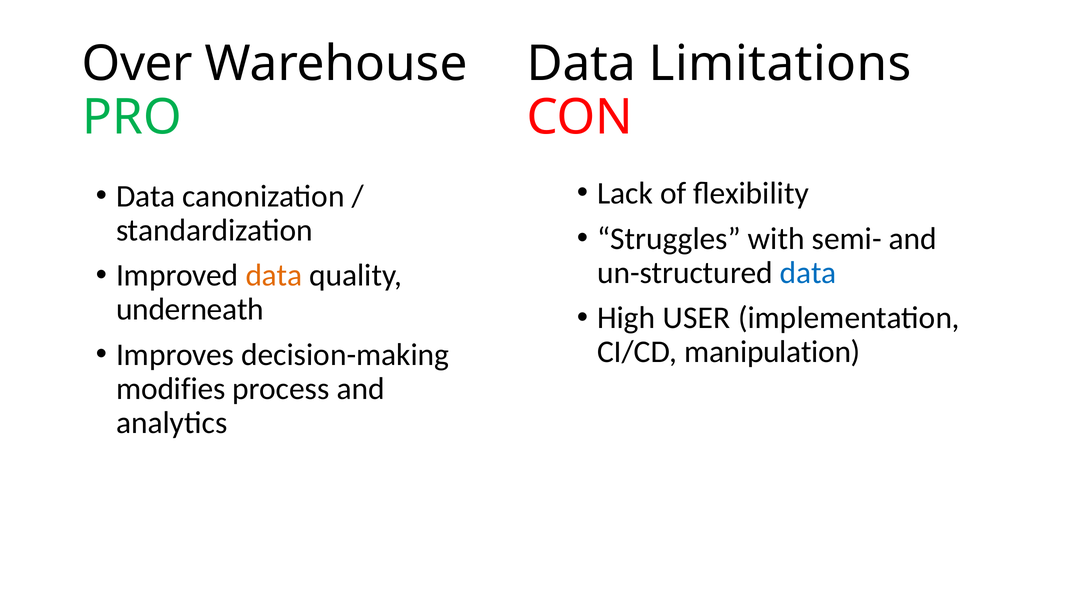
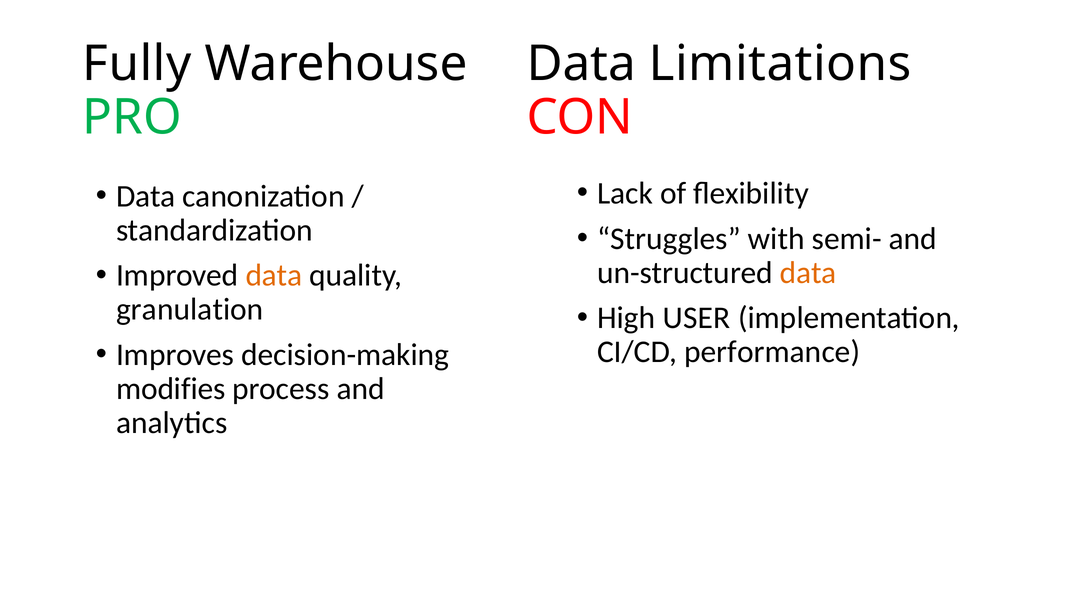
Over: Over -> Fully
data at (808, 272) colour: blue -> orange
underneath: underneath -> granulation
manipulation: manipulation -> performance
